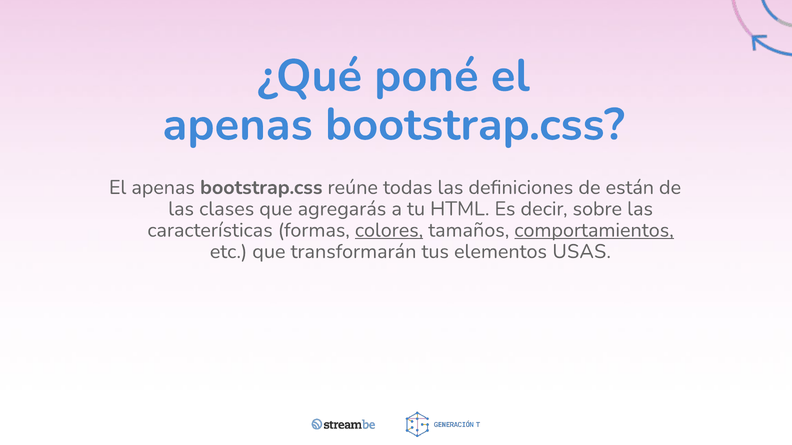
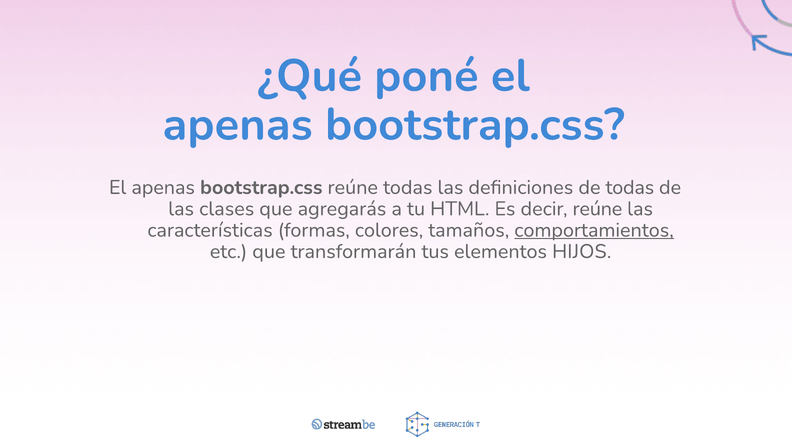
de están: están -> todas
decir sobre: sobre -> reúne
colores underline: present -> none
USAS: USAS -> HIJOS
